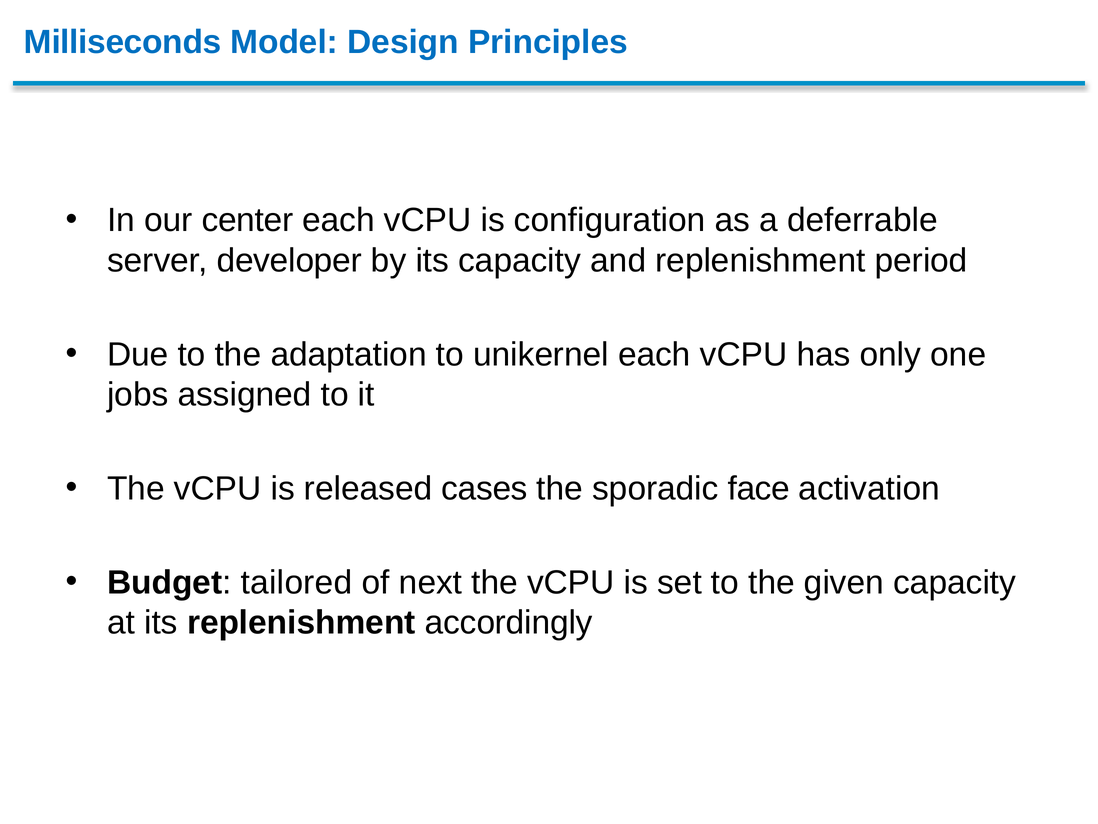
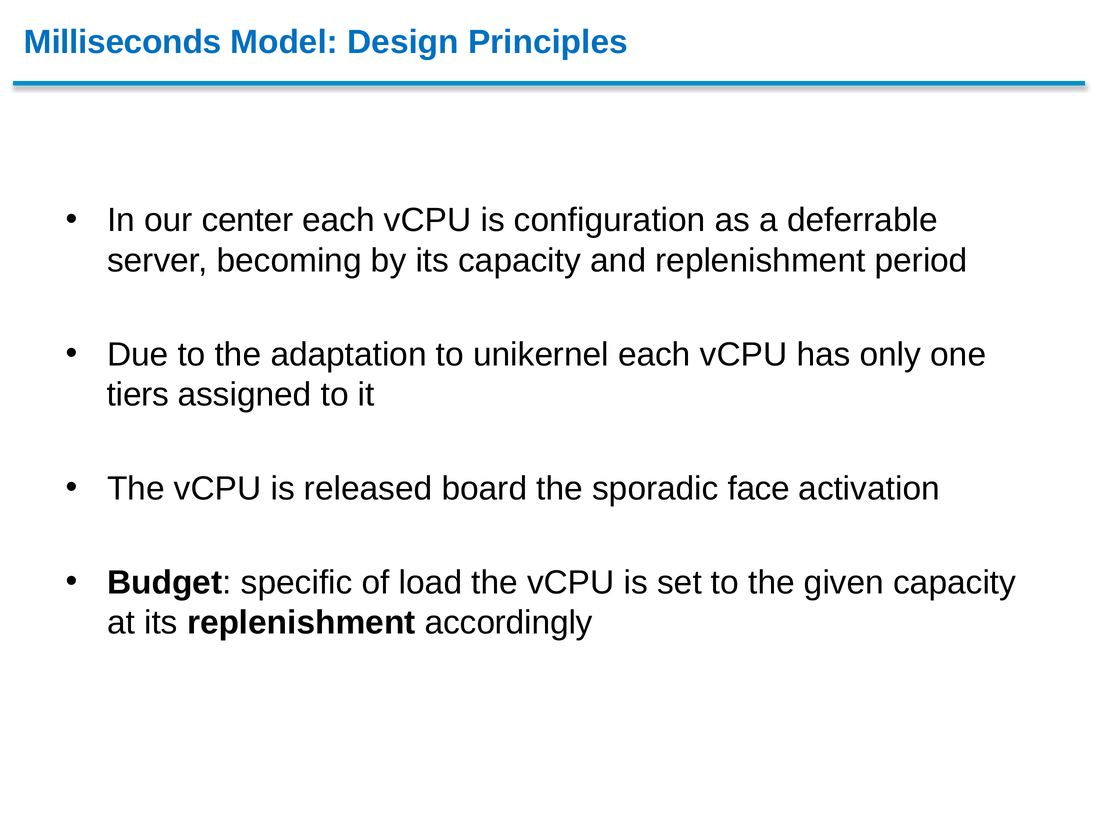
developer: developer -> becoming
jobs: jobs -> tiers
cases: cases -> board
tailored: tailored -> specific
next: next -> load
